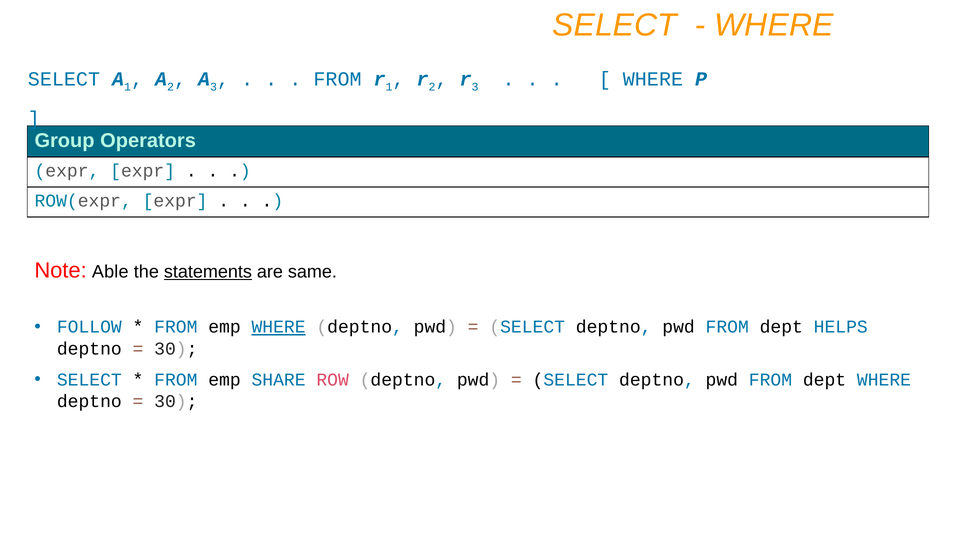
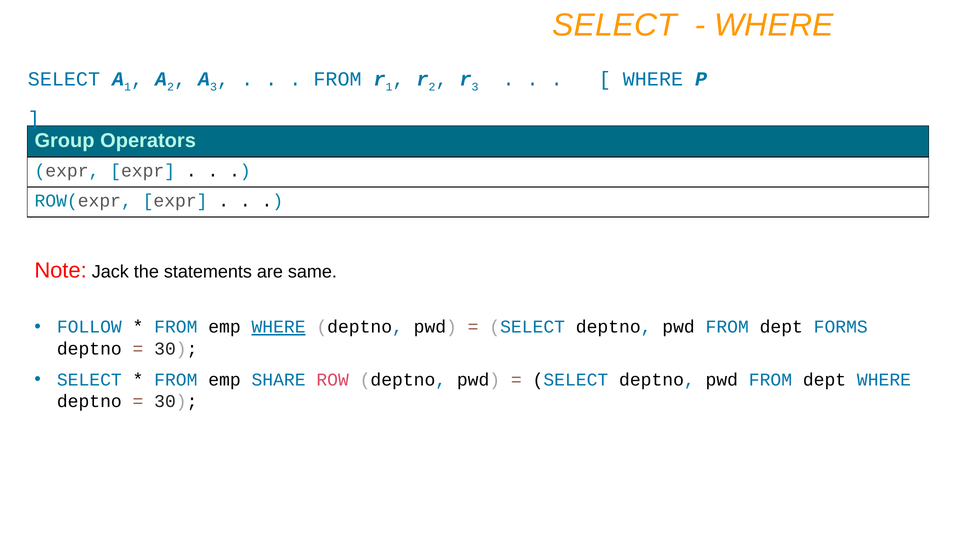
Able: Able -> Jack
statements underline: present -> none
HELPS: HELPS -> FORMS
